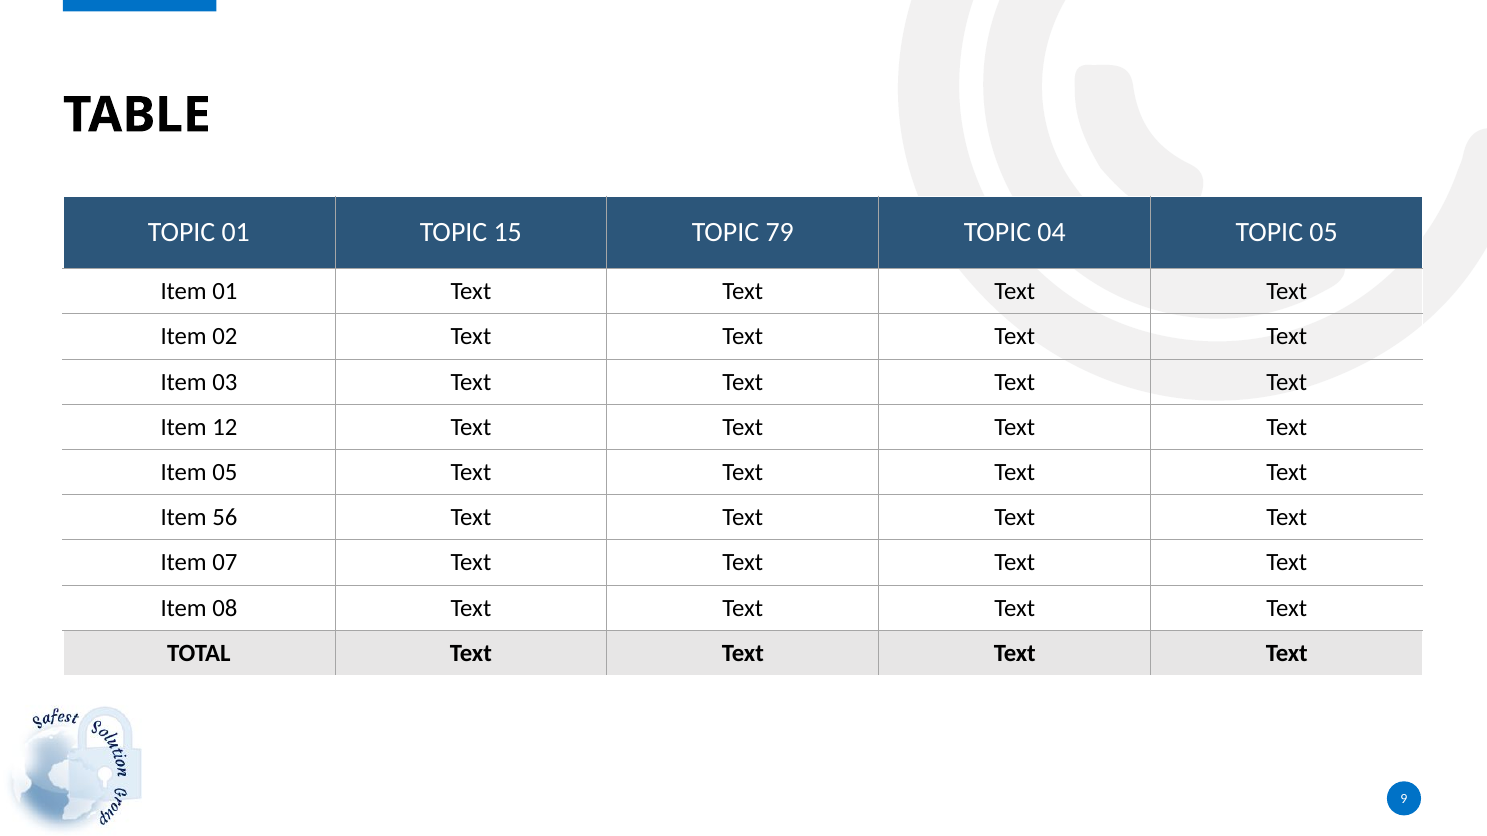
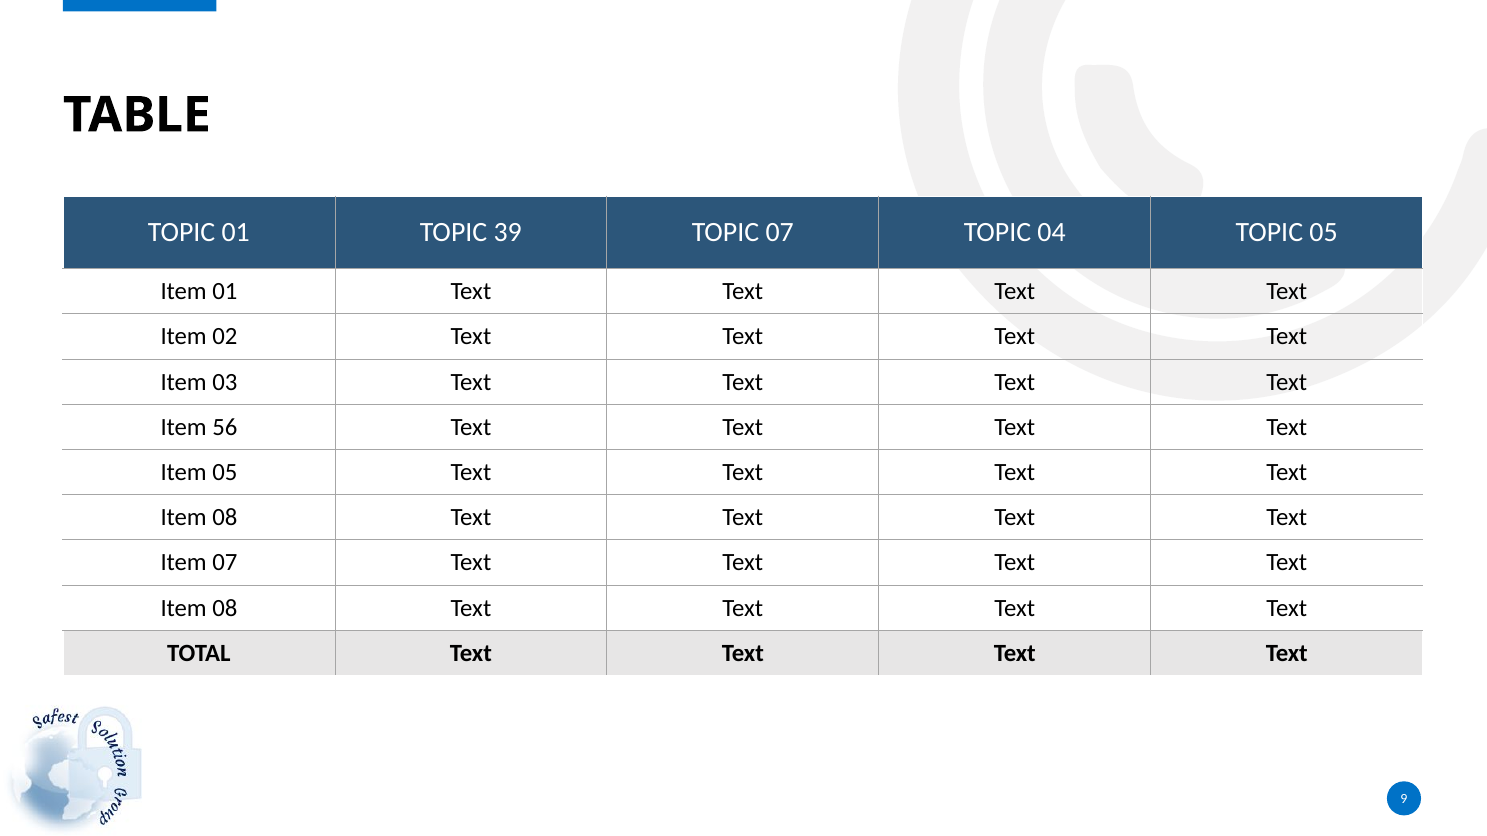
15: 15 -> 39
TOPIC 79: 79 -> 07
12: 12 -> 56
56 at (225, 518): 56 -> 08
